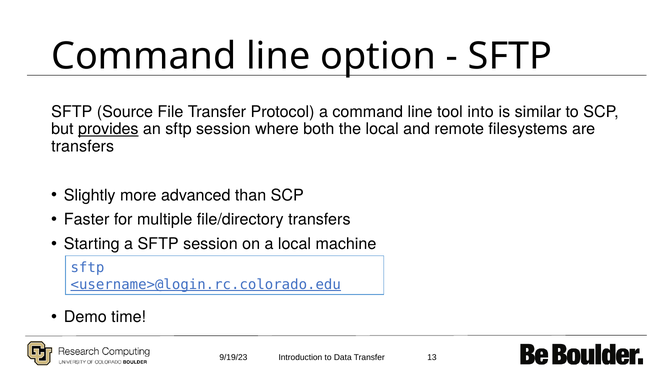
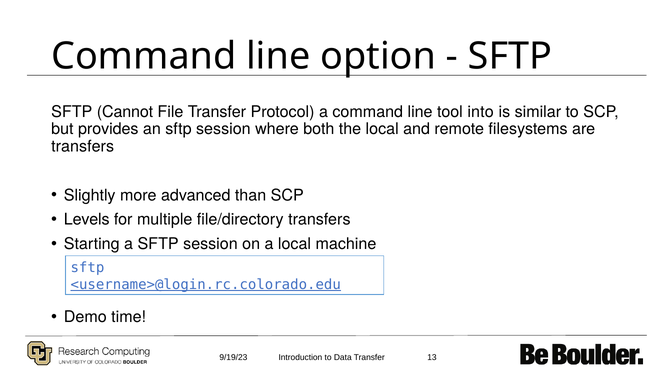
Source: Source -> Cannot
provides underline: present -> none
Faster: Faster -> Levels
